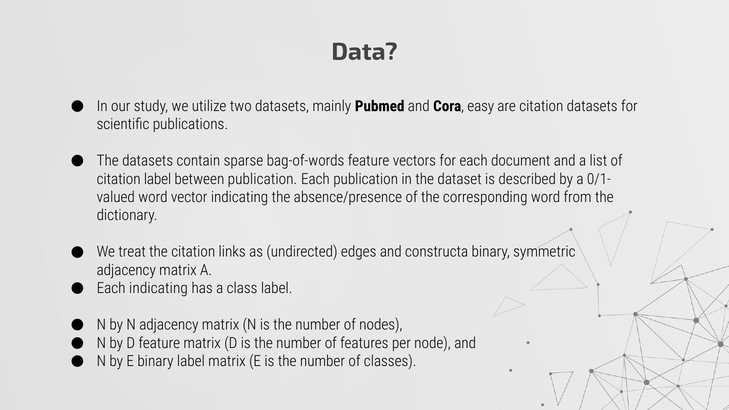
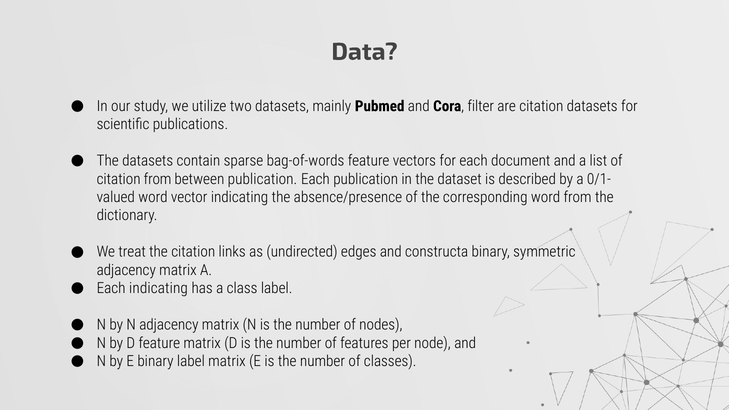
easy: easy -> filter
citation label: label -> from
